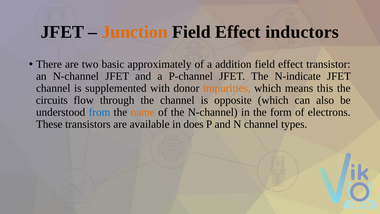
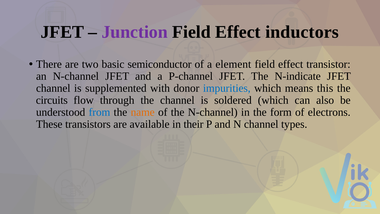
Junction colour: orange -> purple
approximately: approximately -> semiconductor
addition: addition -> element
impurities colour: orange -> blue
opposite: opposite -> soldered
does: does -> their
